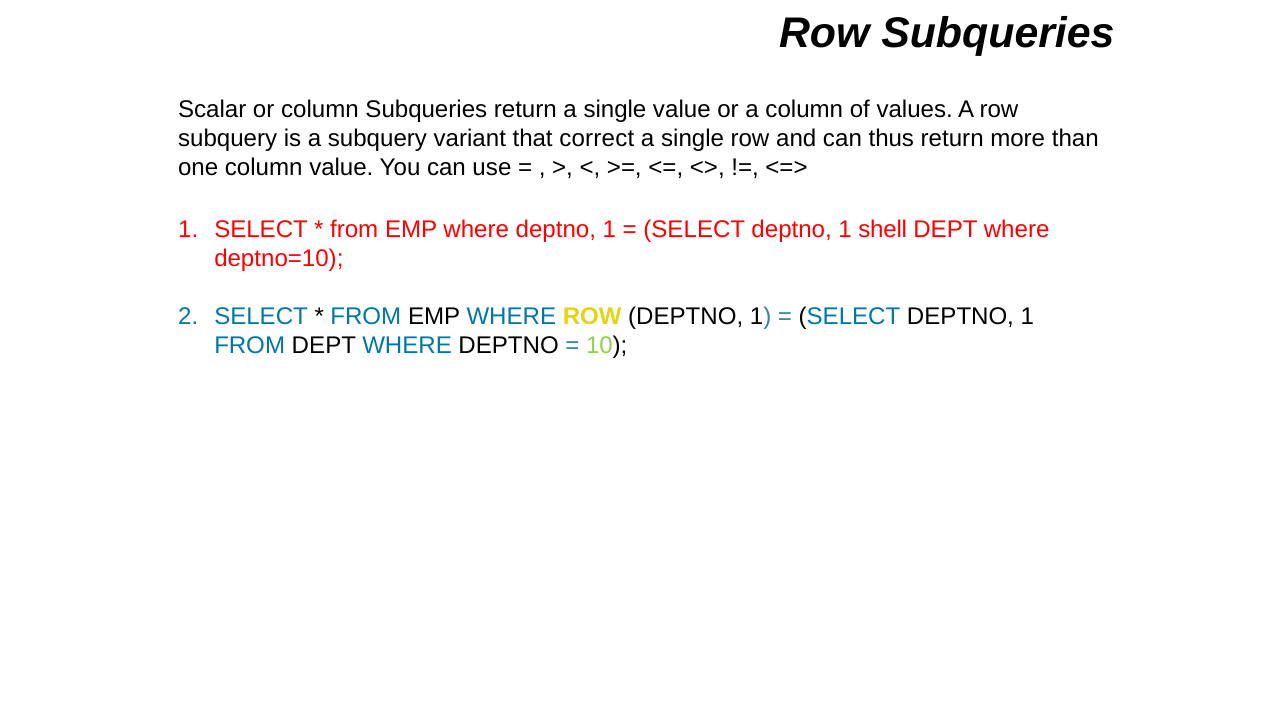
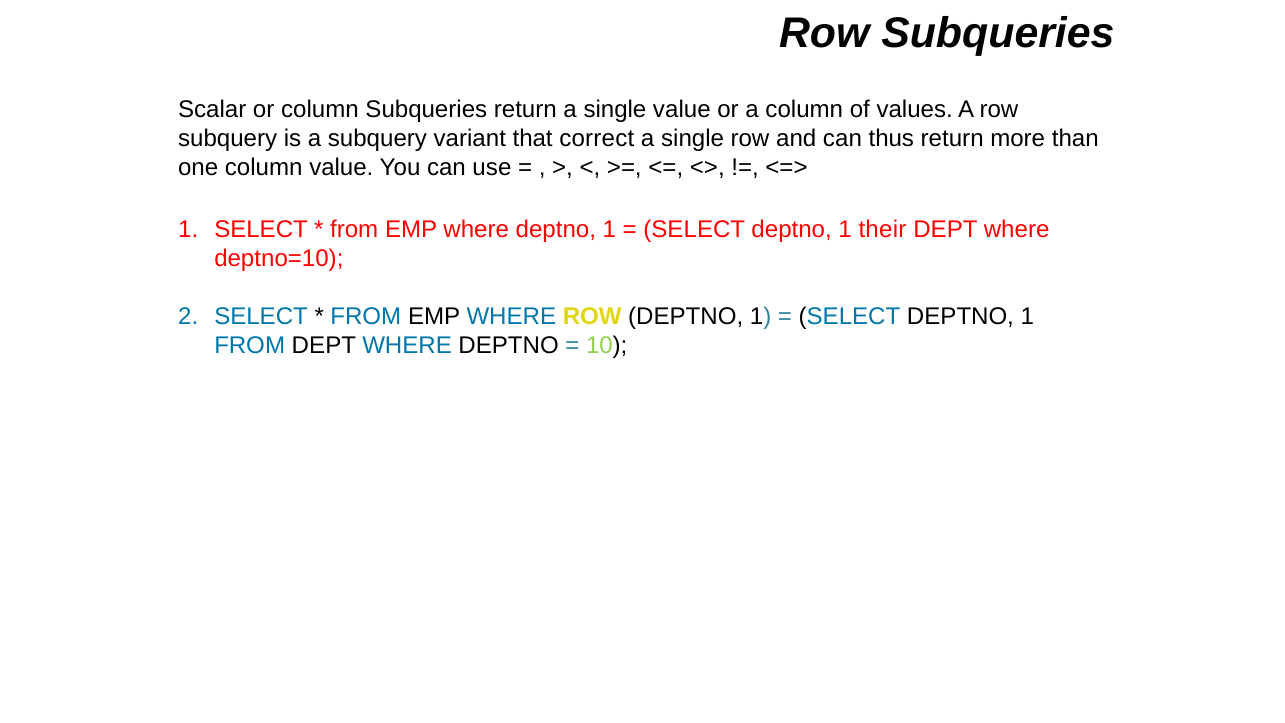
shell: shell -> their
